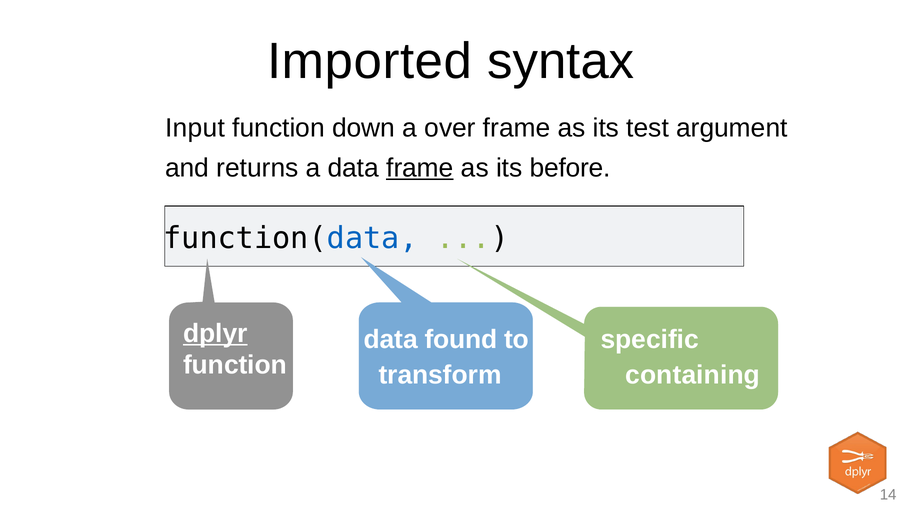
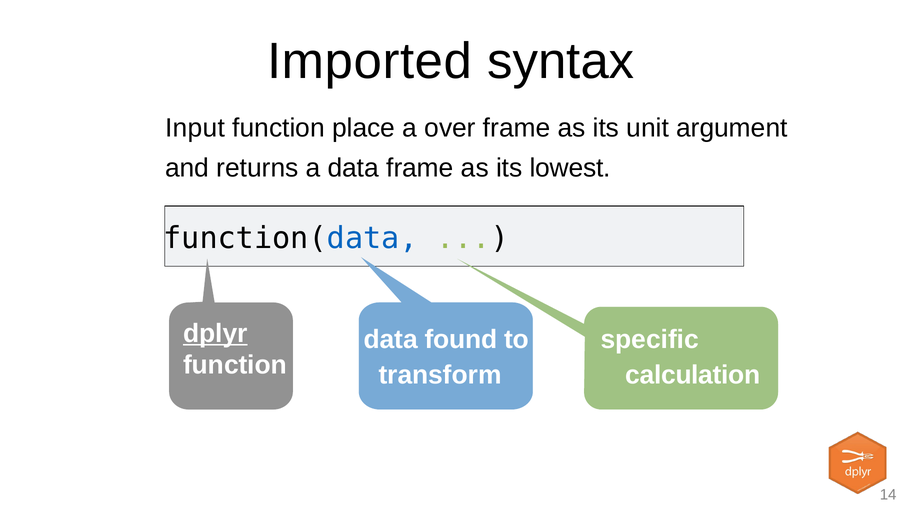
down: down -> place
test: test -> unit
frame at (420, 168) underline: present -> none
before: before -> lowest
containing: containing -> calculation
